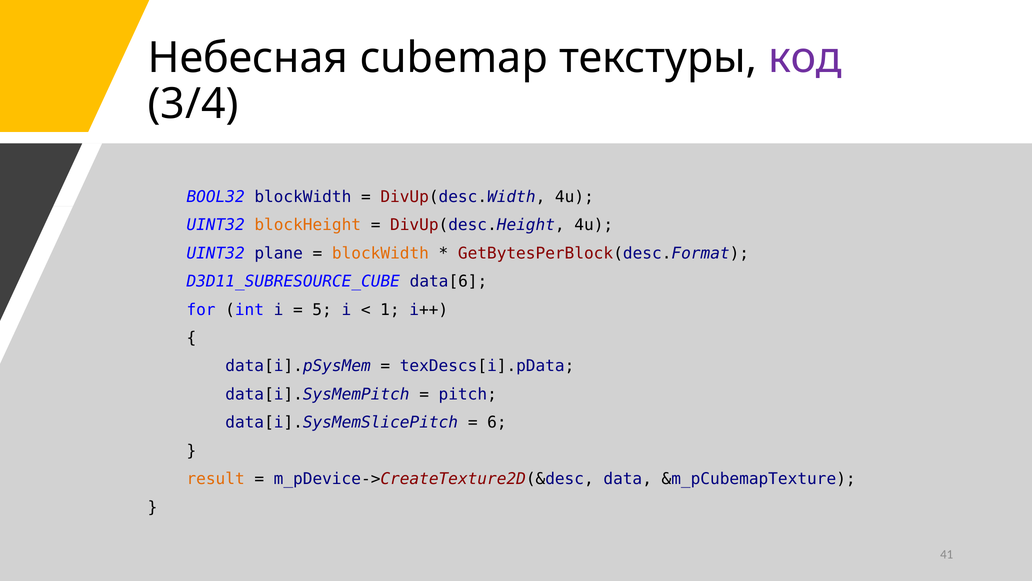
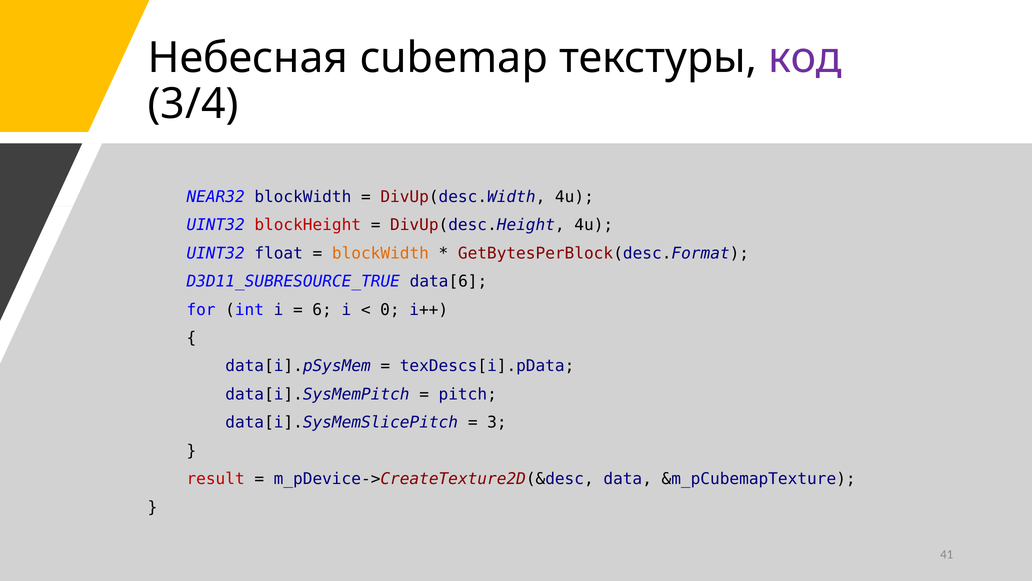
BOOL32: BOOL32 -> NEAR32
blockHeight colour: orange -> red
plane: plane -> float
D3D11_SUBRESOURCE_CUBE: D3D11_SUBRESOURCE_CUBE -> D3D11_SUBRESOURCE_TRUE
5: 5 -> 6
1: 1 -> 0
6: 6 -> 3
result colour: orange -> red
